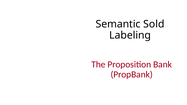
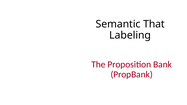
Sold: Sold -> That
